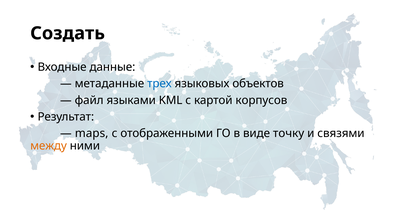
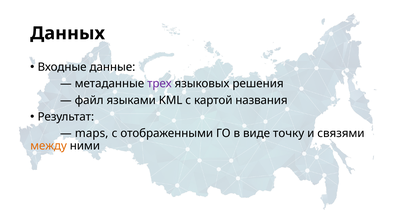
Создать: Создать -> Данных
трех colour: blue -> purple
объектов: объектов -> решения
корпусов: корпусов -> названия
